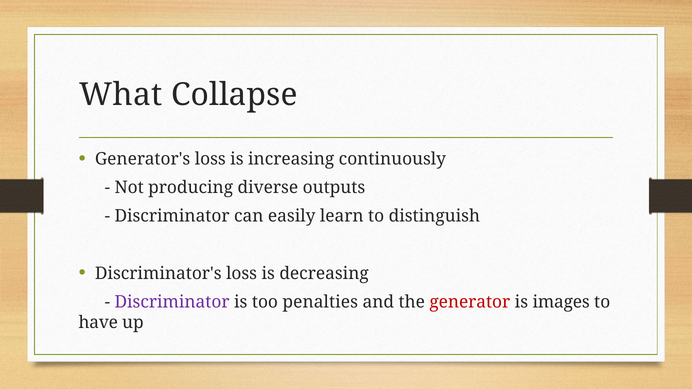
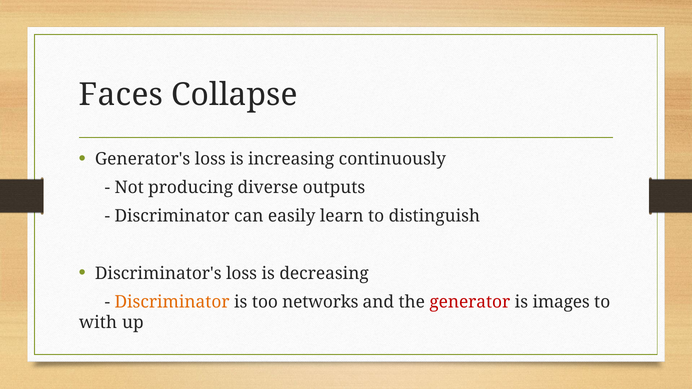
What: What -> Faces
Discriminator at (172, 302) colour: purple -> orange
penalties: penalties -> networks
have: have -> with
